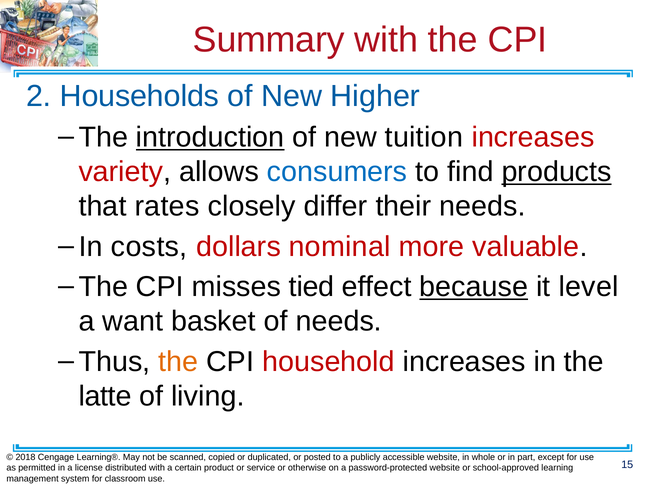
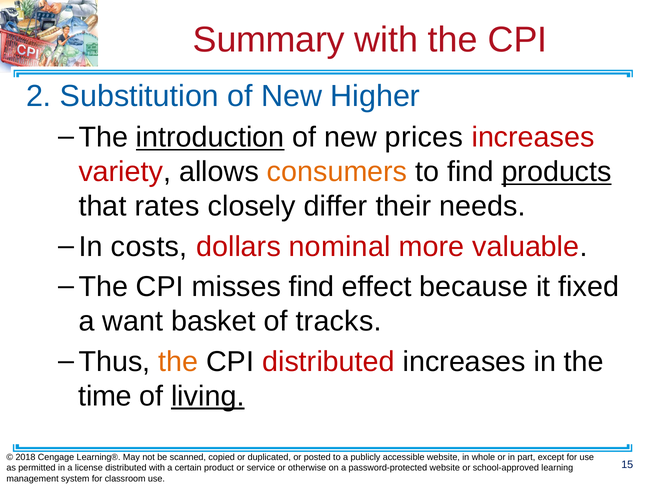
Households: Households -> Substitution
tuition: tuition -> prices
consumers colour: blue -> orange
misses tied: tied -> find
because underline: present -> none
level: level -> fixed
of needs: needs -> tracks
CPI household: household -> distributed
latte: latte -> time
living underline: none -> present
